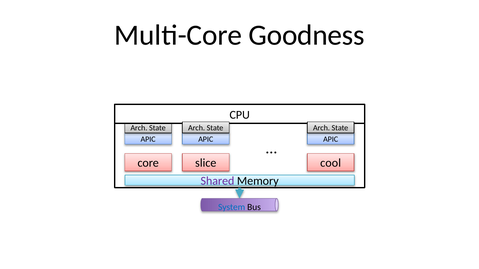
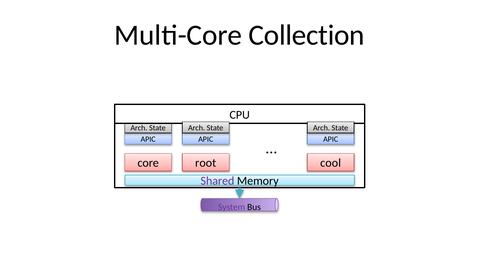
Goodness: Goodness -> Collection
slice: slice -> root
System colour: blue -> purple
